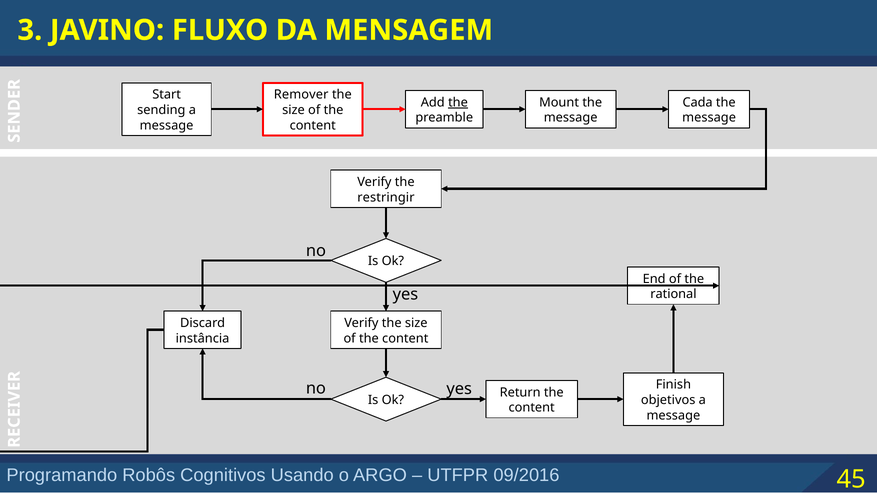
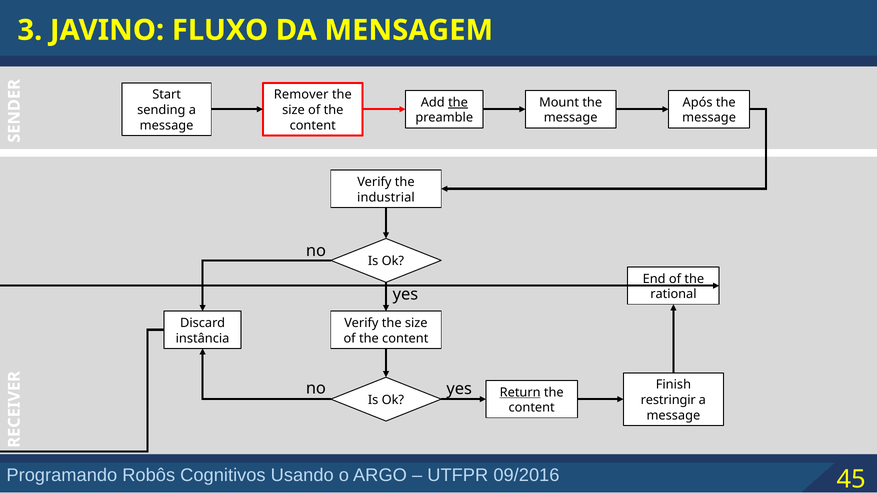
Cada: Cada -> Após
restringir: restringir -> industrial
Return underline: none -> present
objetivos: objetivos -> restringir
